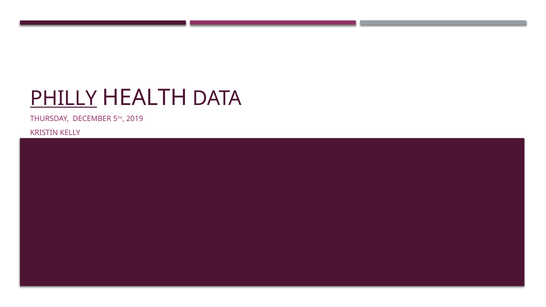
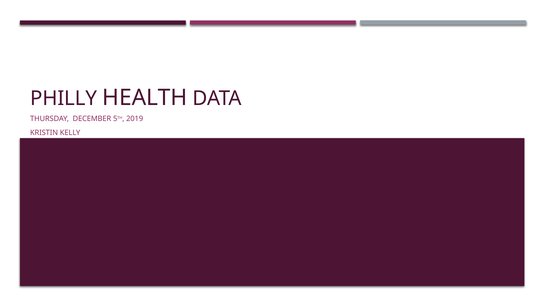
PHILLY underline: present -> none
